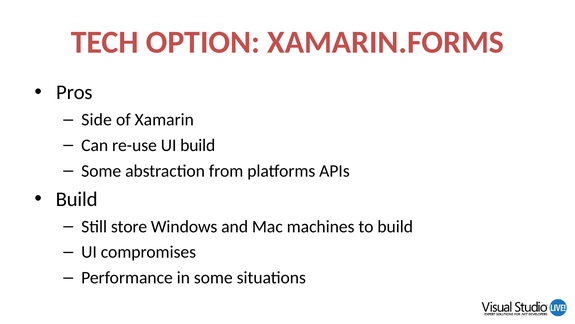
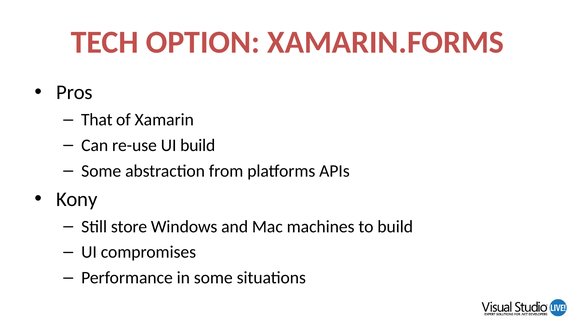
Side: Side -> That
Build at (77, 199): Build -> Kony
